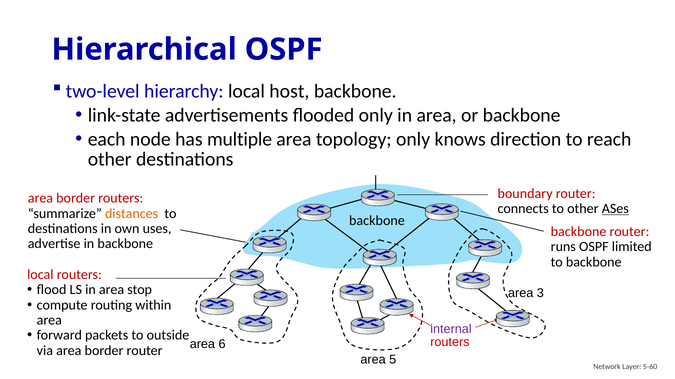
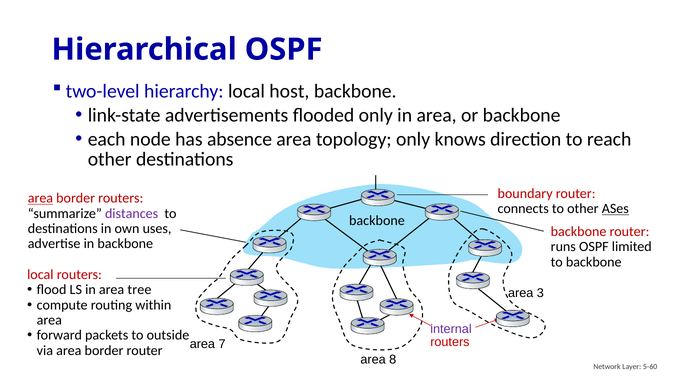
multiple: multiple -> absence
area at (40, 199) underline: none -> present
distances colour: orange -> purple
stop: stop -> tree
6: 6 -> 7
5: 5 -> 8
